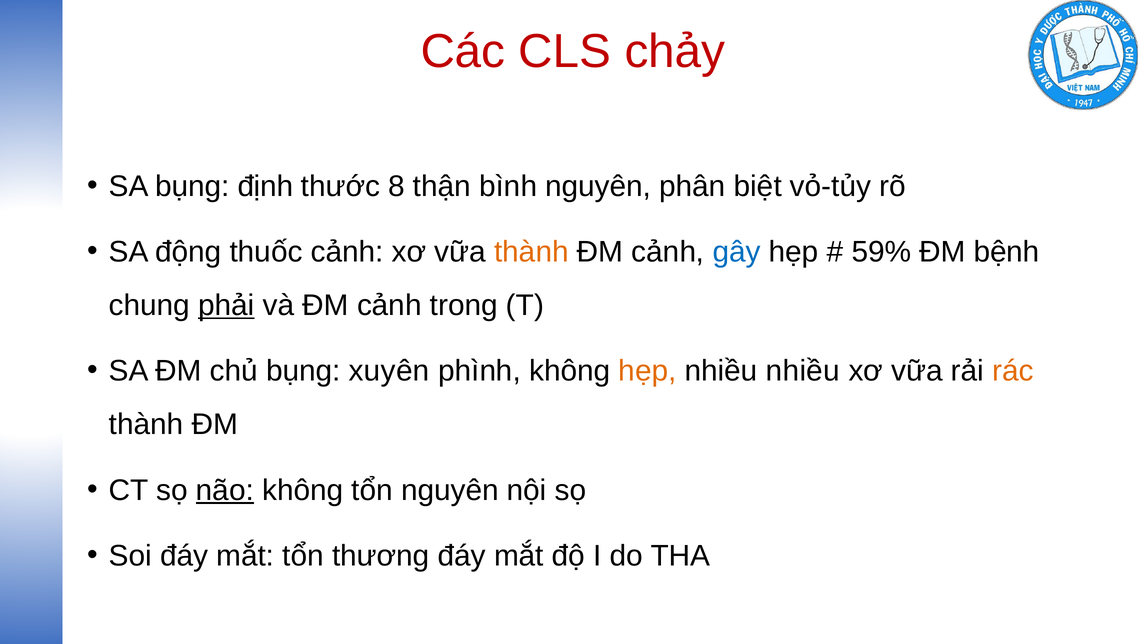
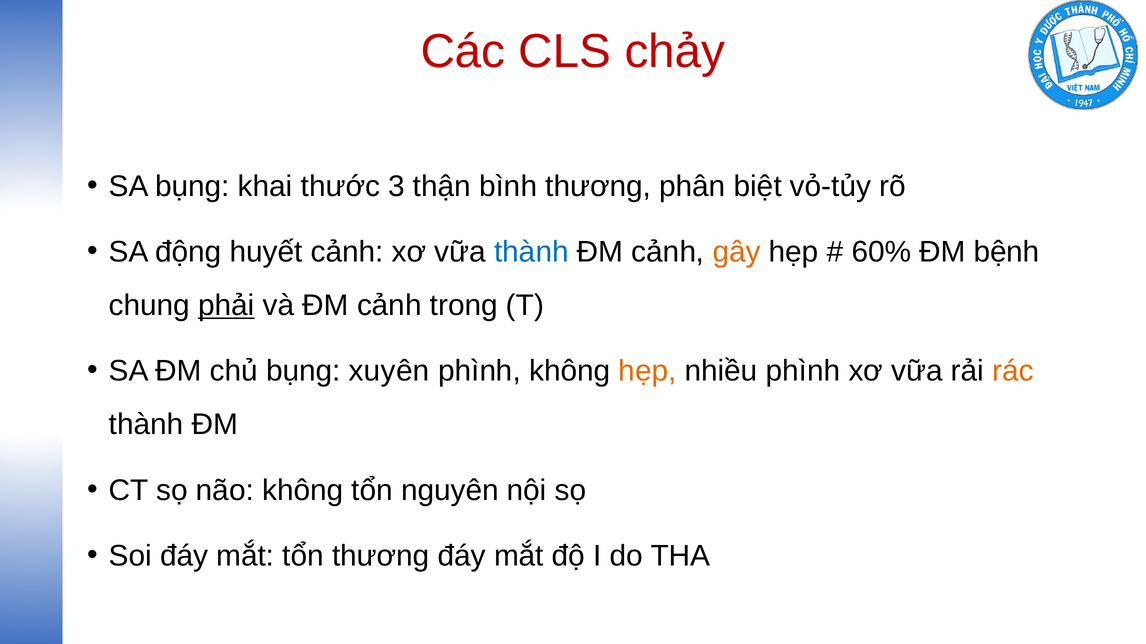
định: định -> khai
8: 8 -> 3
bình nguyên: nguyên -> thương
thuốc: thuốc -> huyết
thành at (531, 252) colour: orange -> blue
gây colour: blue -> orange
59%: 59% -> 60%
nhiều nhiều: nhiều -> phình
não underline: present -> none
